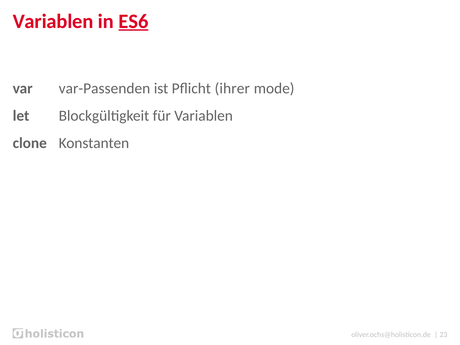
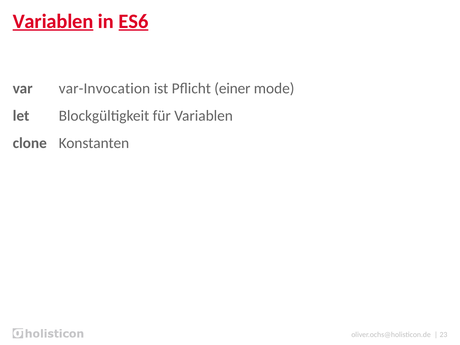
Variablen at (53, 21) underline: none -> present
var-Passenden: var-Passenden -> var-Invocation
ihrer: ihrer -> einer
